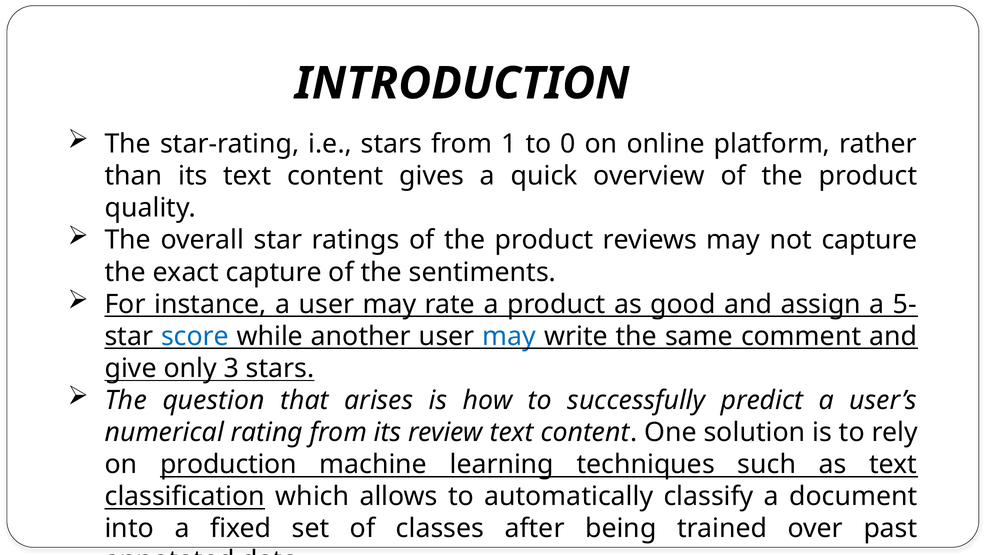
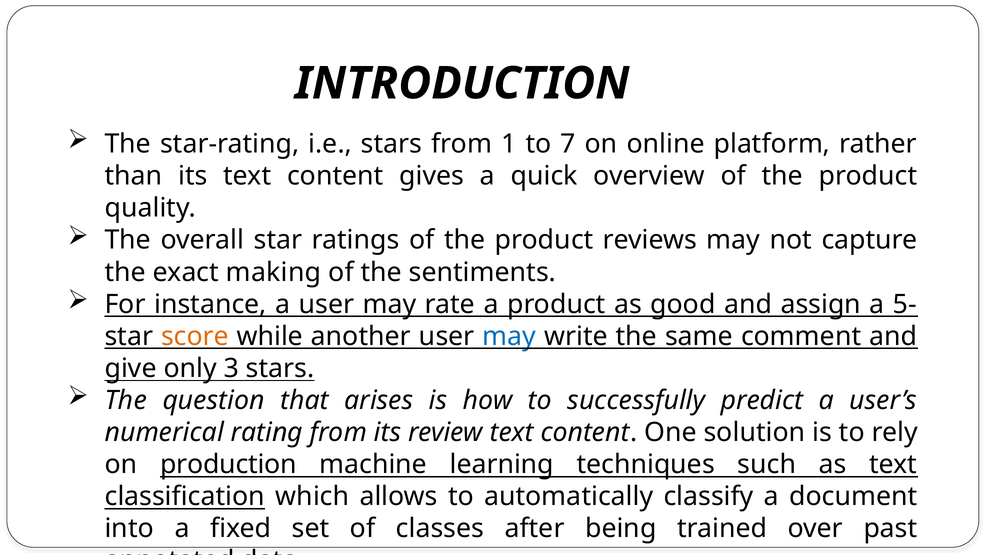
0: 0 -> 7
exact capture: capture -> making
score colour: blue -> orange
